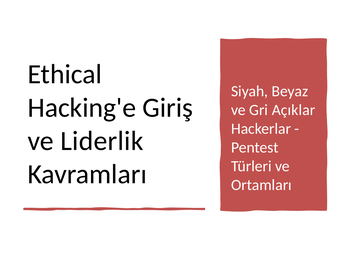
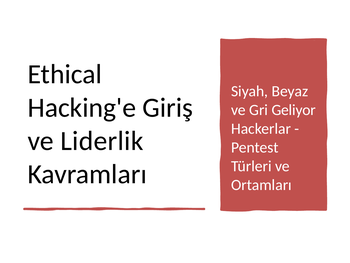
Açıklar: Açıklar -> Geliyor
